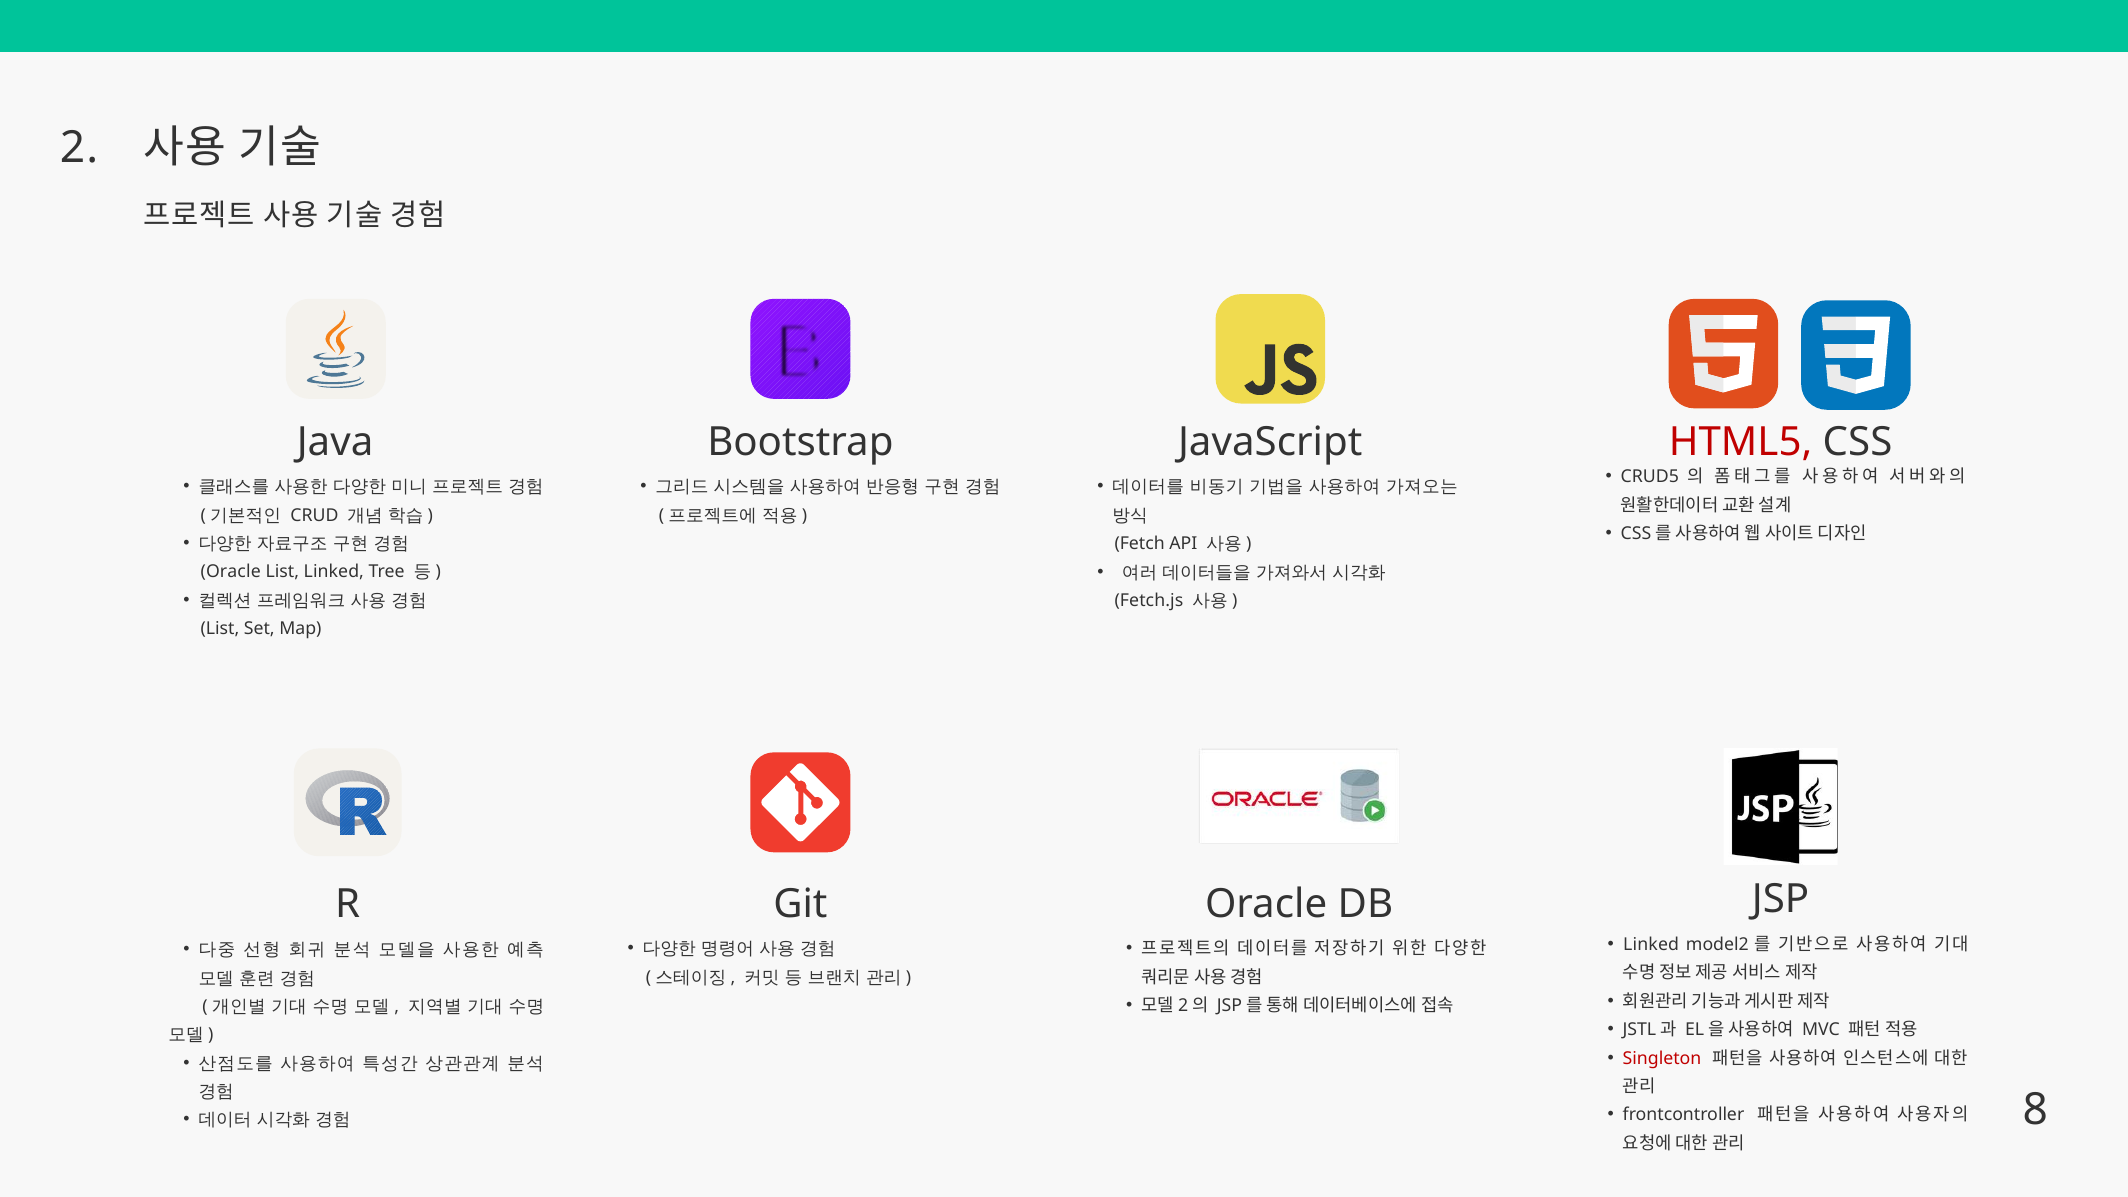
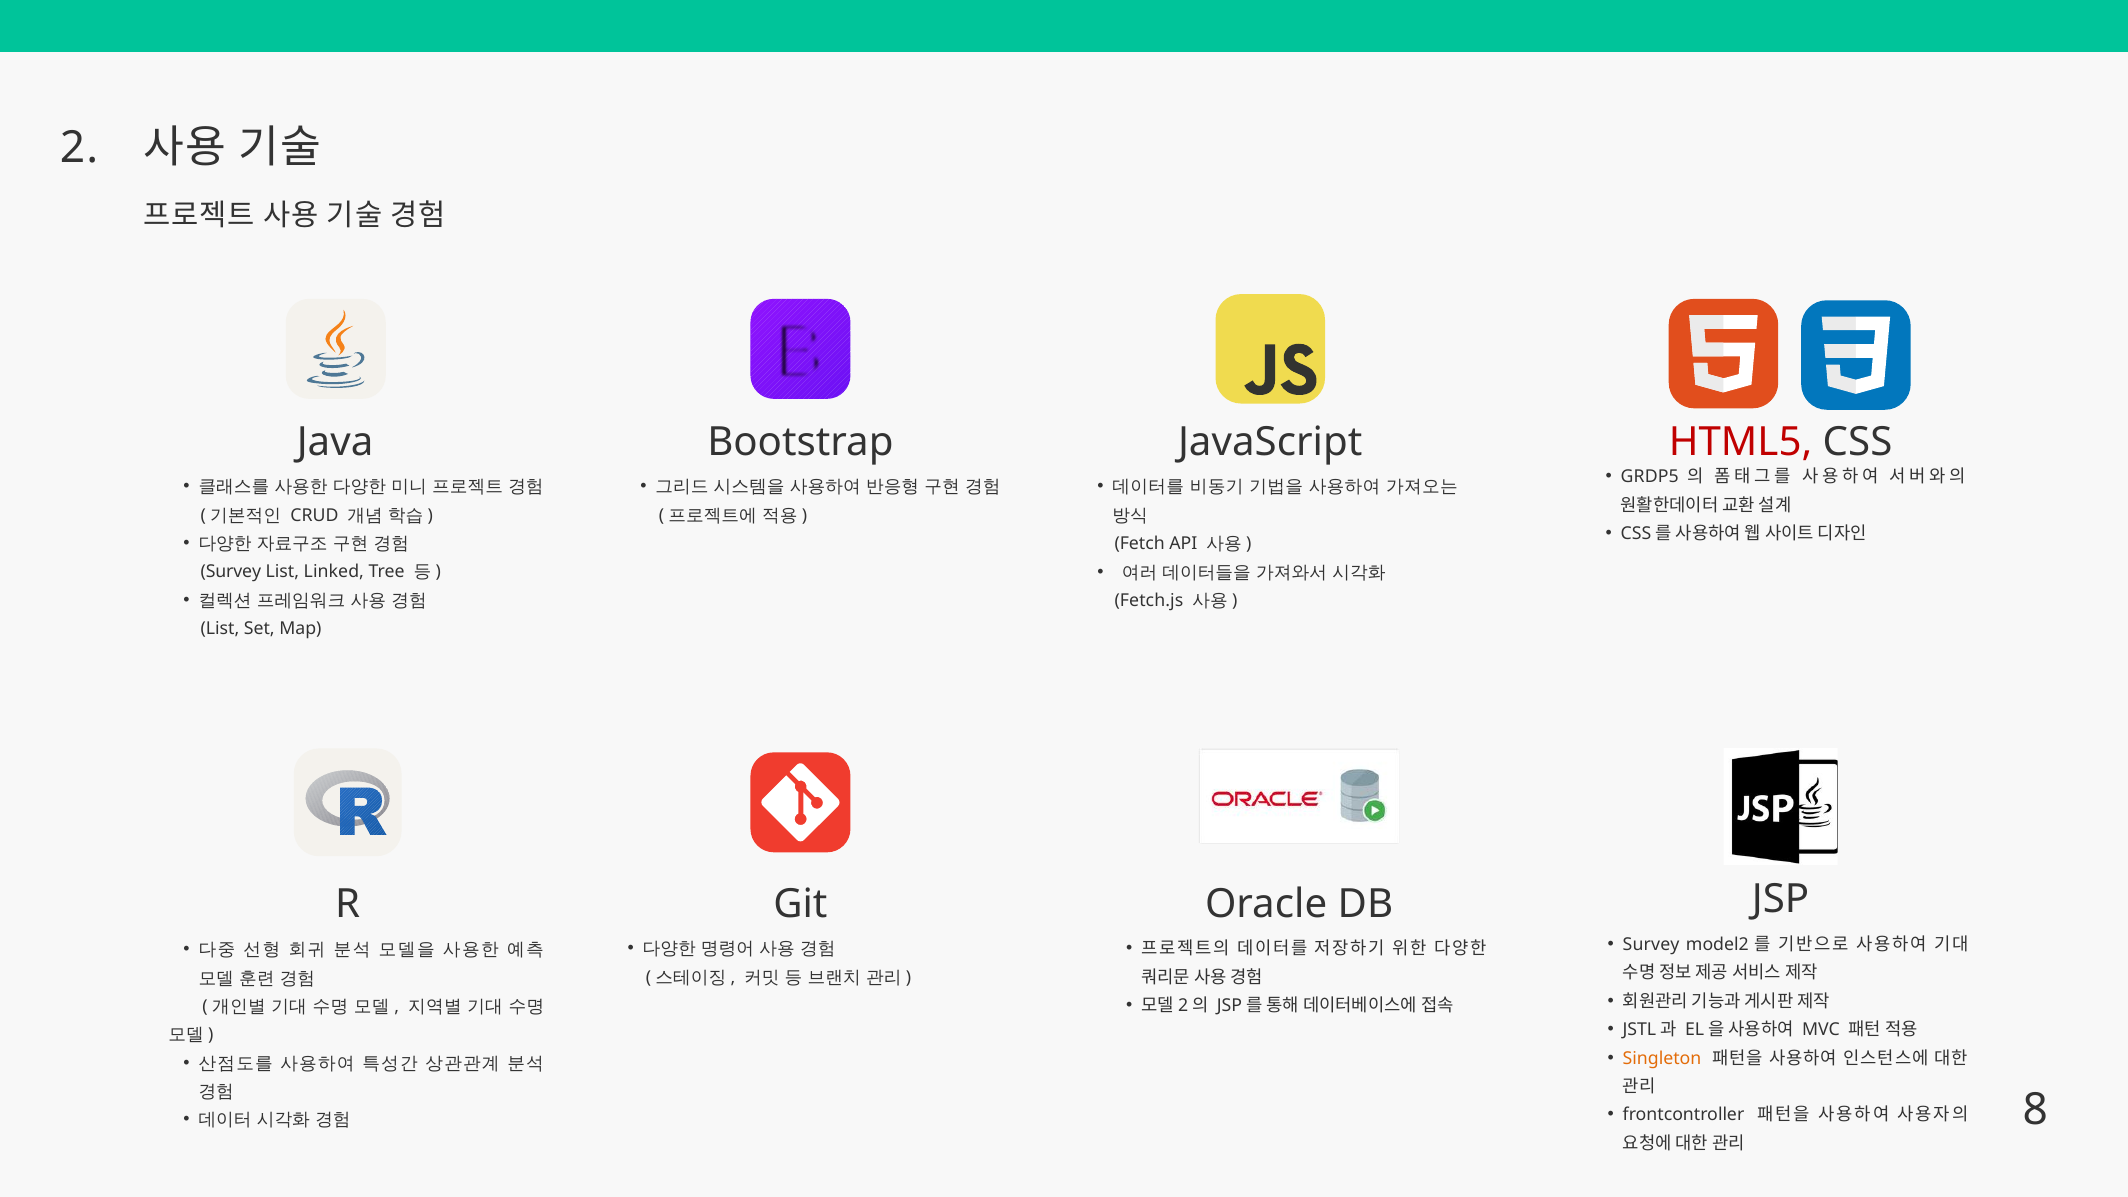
CRUD5: CRUD5 -> GRDP5
Oracle at (231, 572): Oracle -> Survey
Linked at (1651, 945): Linked -> Survey
Singleton colour: red -> orange
